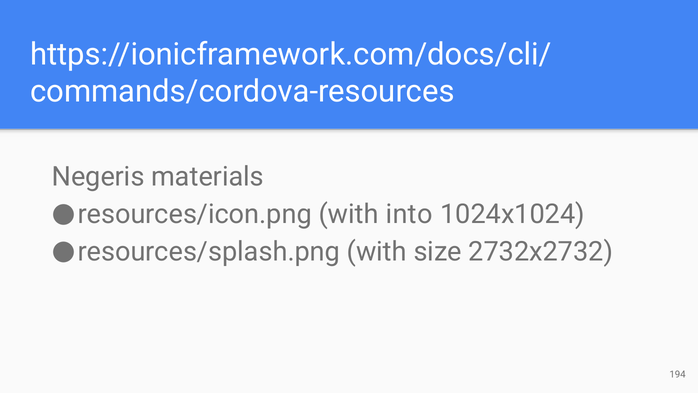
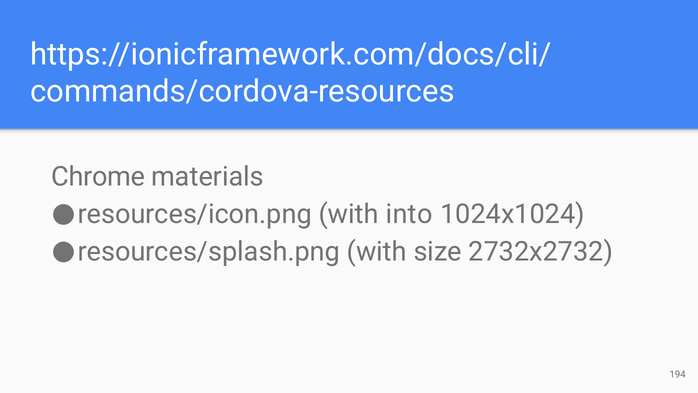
Negeris: Negeris -> Chrome
